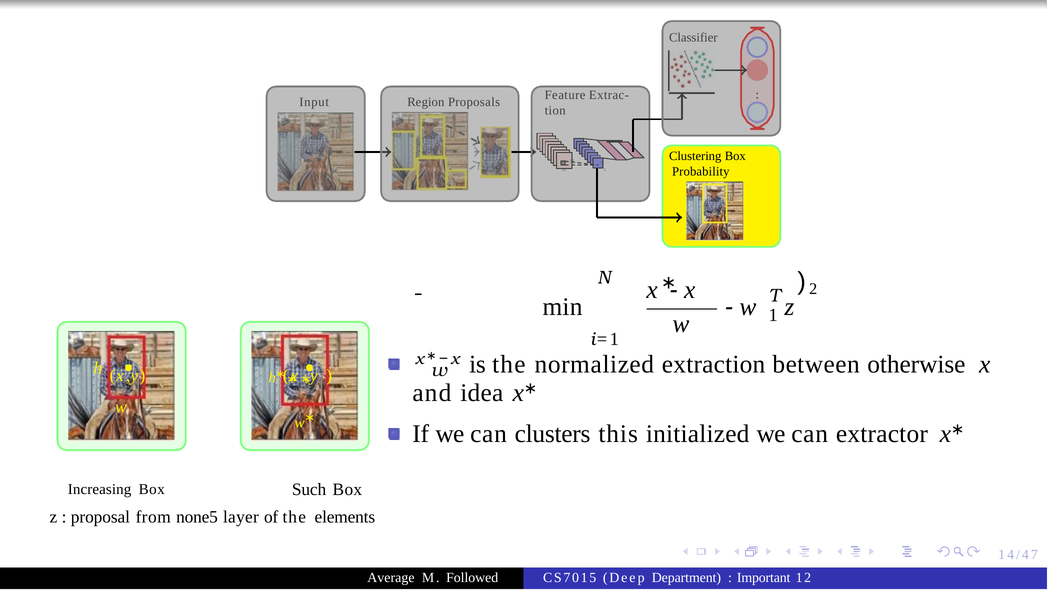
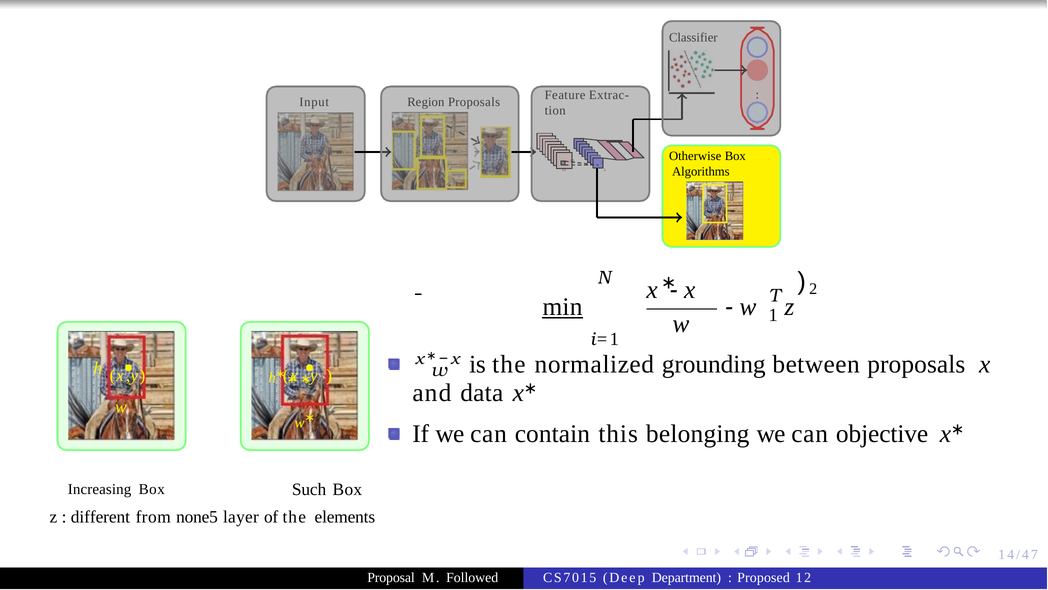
Clustering: Clustering -> Otherwise
Probability: Probability -> Algorithms
min underline: none -> present
extraction: extraction -> grounding
between otherwise: otherwise -> proposals
idea: idea -> data
clusters: clusters -> contain
initialized: initialized -> belonging
extractor: extractor -> objective
proposal: proposal -> different
Average: Average -> Proposal
Important: Important -> Proposed
